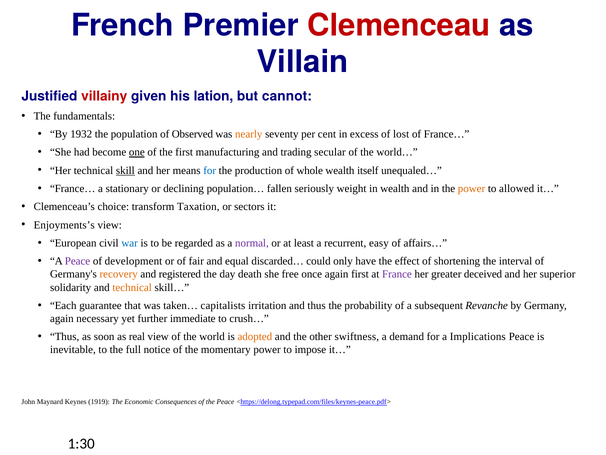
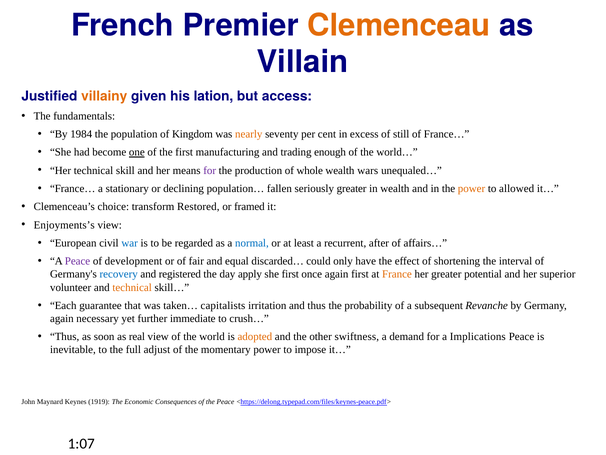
Clemenceau colour: red -> orange
villainy colour: red -> orange
cannot: cannot -> access
1932: 1932 -> 1984
Observed: Observed -> Kingdom
lost: lost -> still
secular: secular -> enough
skill underline: present -> none
for at (210, 170) colour: blue -> purple
itself: itself -> wars
seriously weight: weight -> greater
Taxation: Taxation -> Restored
sectors: sectors -> framed
normal colour: purple -> blue
easy: easy -> after
recovery colour: orange -> blue
death: death -> apply
she free: free -> first
France colour: purple -> orange
deceived: deceived -> potential
solidarity: solidarity -> volunteer
notice: notice -> adjust
1:30: 1:30 -> 1:07
